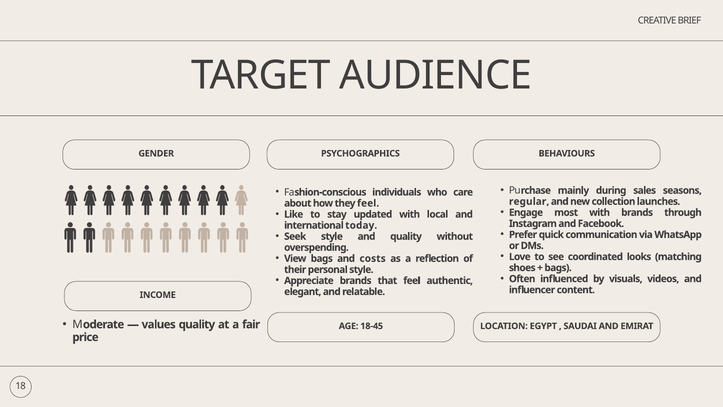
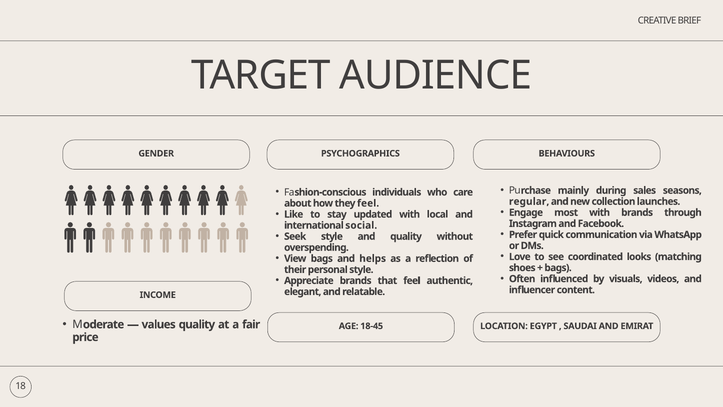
today: today -> social
costs: costs -> helps
